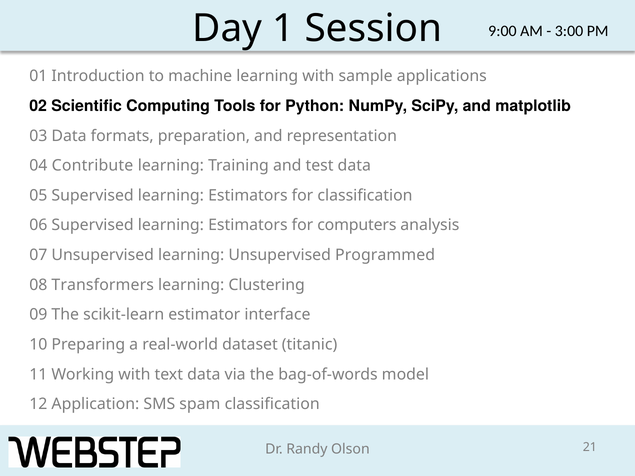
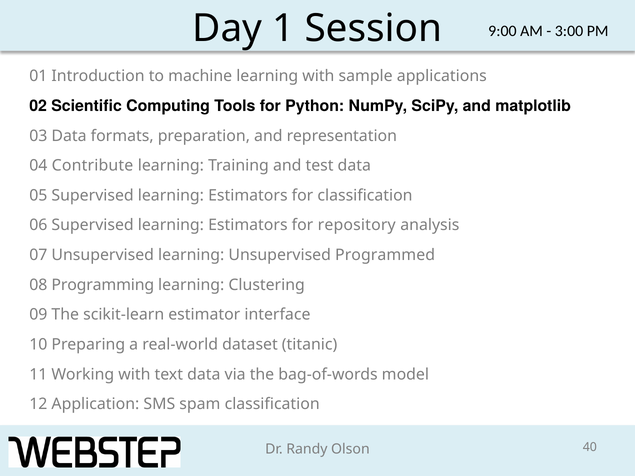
computers: computers -> repository
Transformers: Transformers -> Programming
21: 21 -> 40
